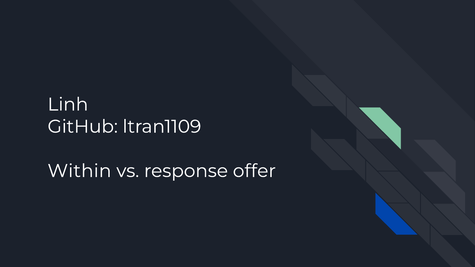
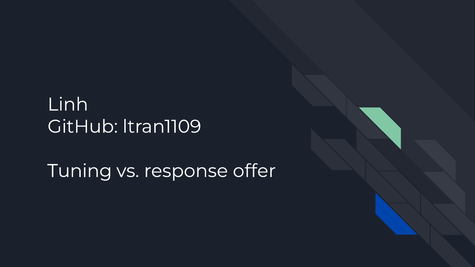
Within: Within -> Tuning
